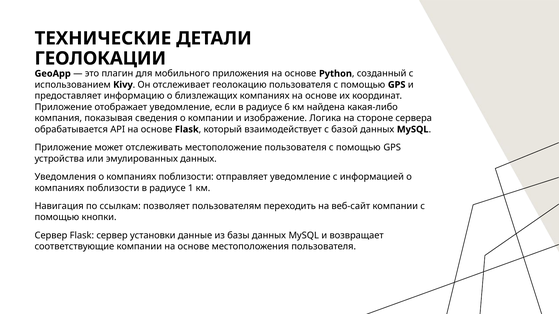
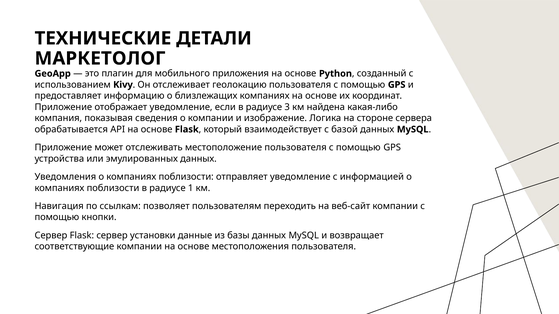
ГЕОЛОКАЦИИ: ГЕОЛОКАЦИИ -> МАРКЕТОЛОГ
6: 6 -> 3
